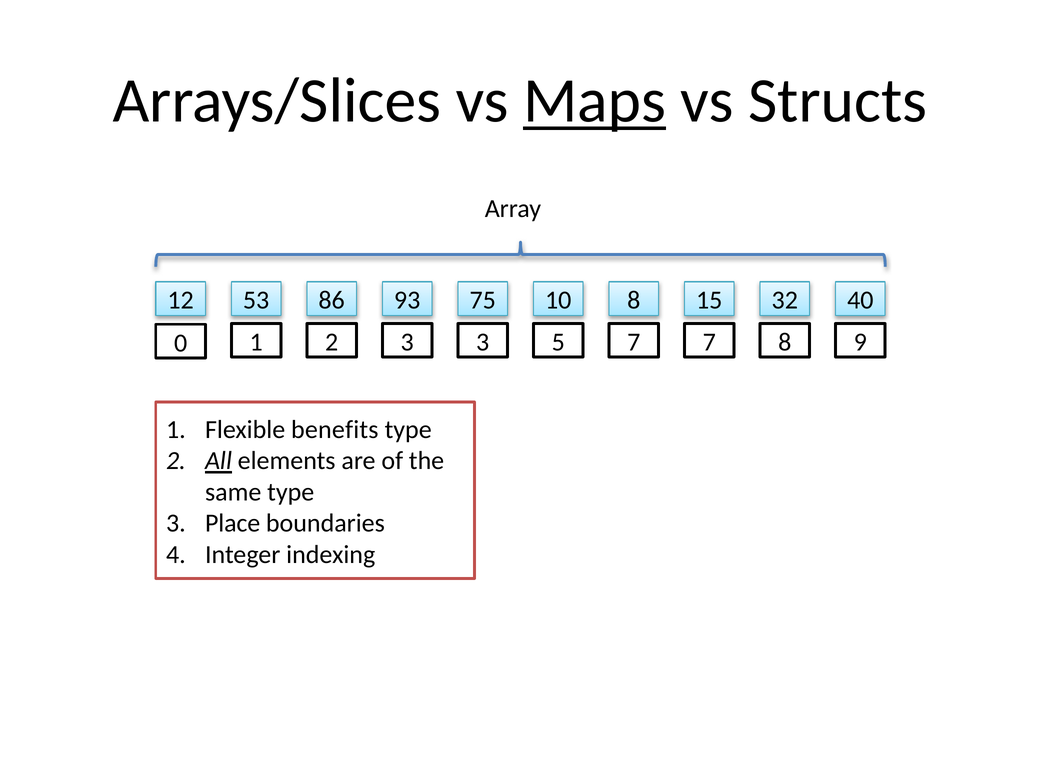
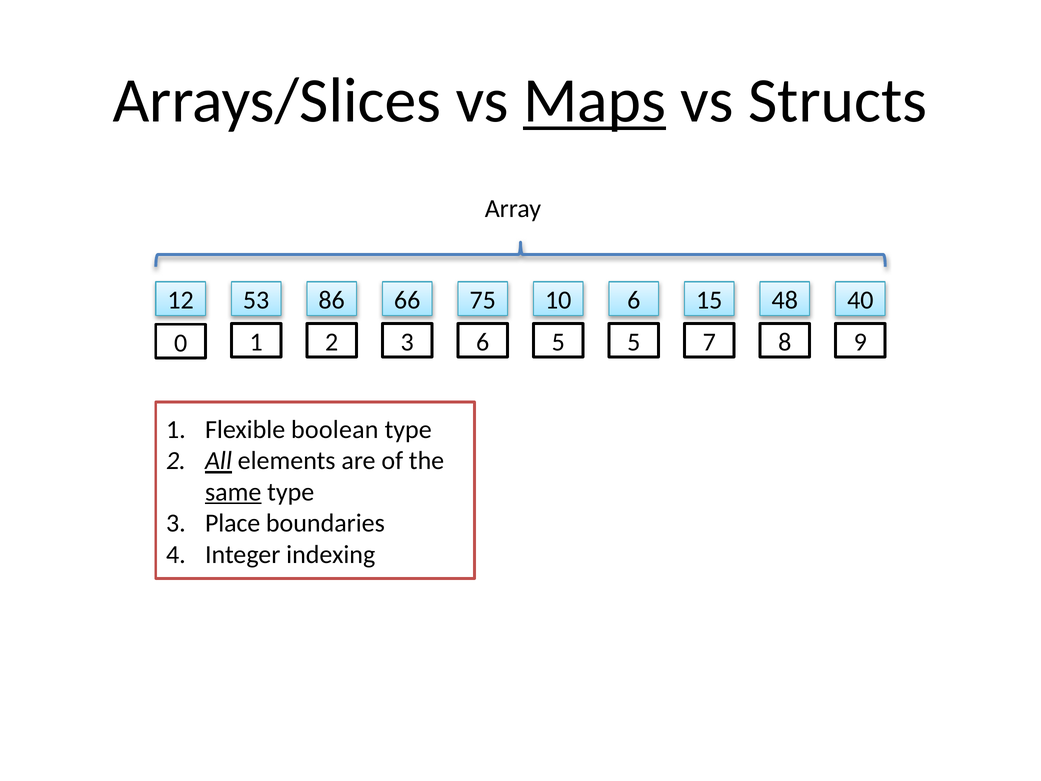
93: 93 -> 66
10 8: 8 -> 6
32: 32 -> 48
3 3: 3 -> 6
5 7: 7 -> 5
benefits: benefits -> boolean
same underline: none -> present
